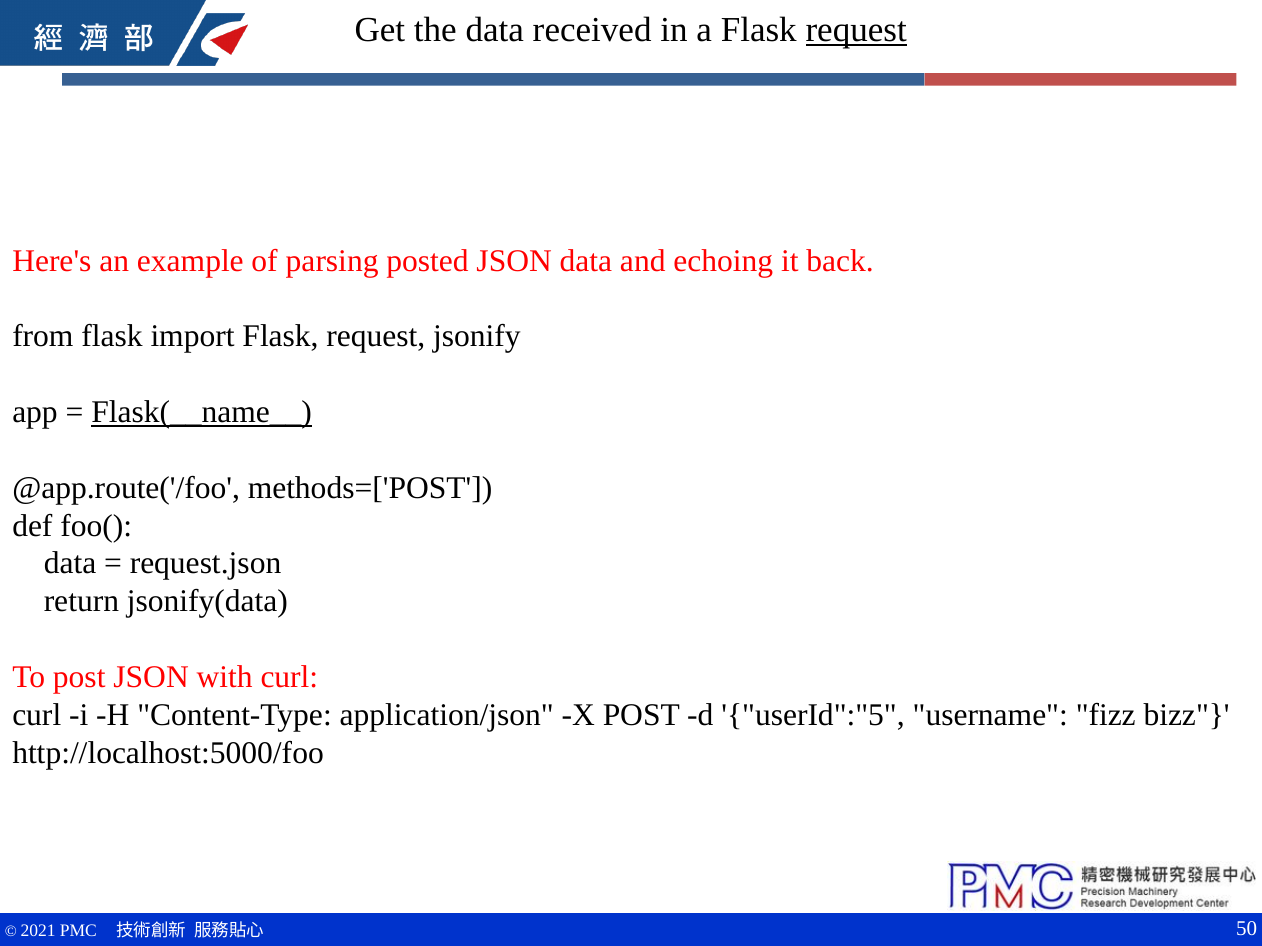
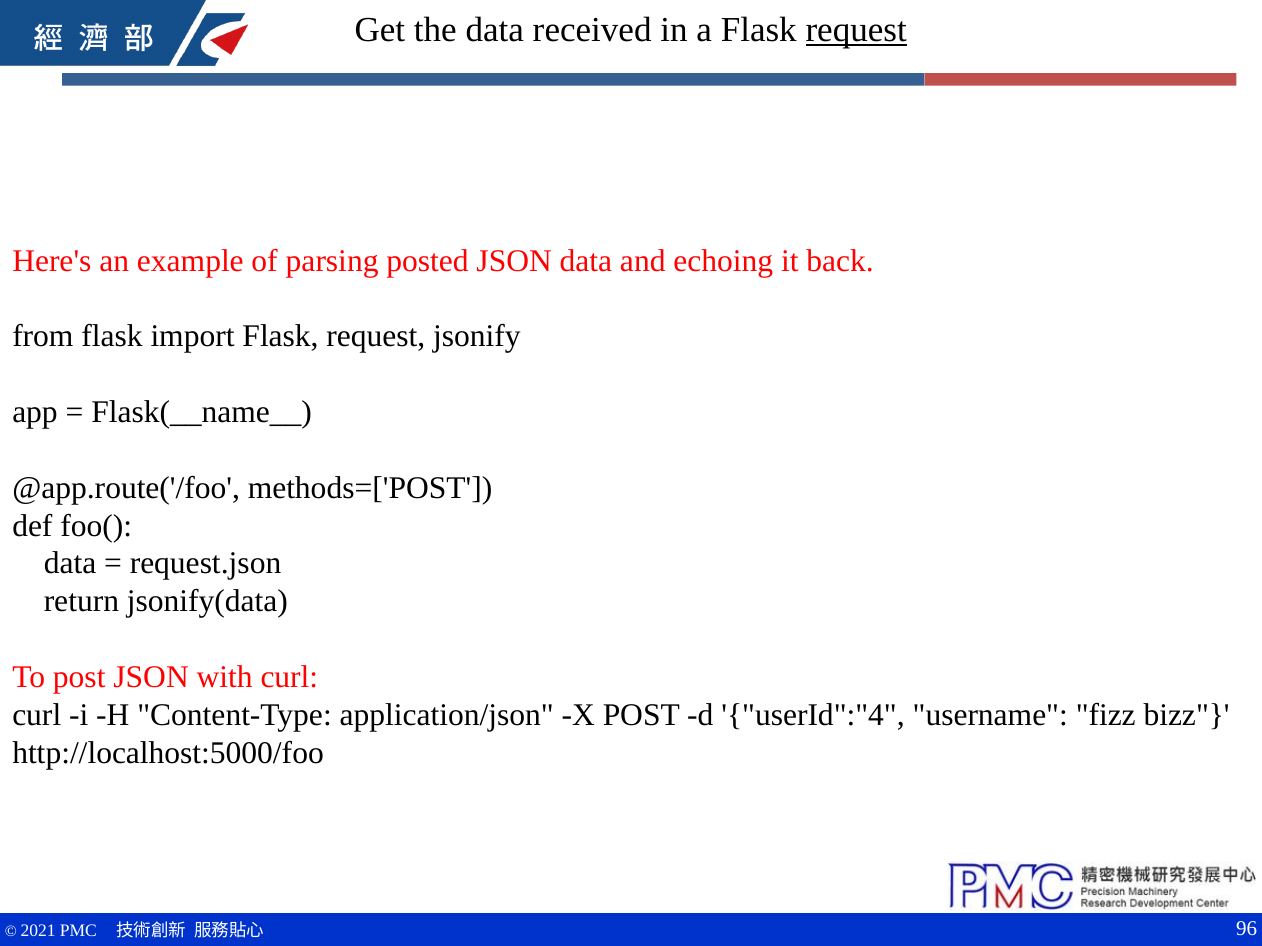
Flask(__name__ underline: present -> none
userId":"5: userId":"5 -> userId":"4
50: 50 -> 96
